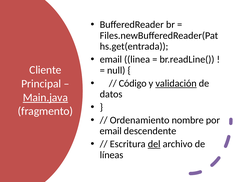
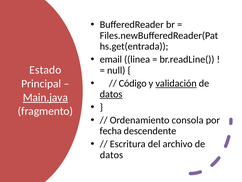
Cliente: Cliente -> Estado
datos at (111, 94) underline: none -> present
nombre: nombre -> consola
email at (111, 131): email -> fecha
del underline: present -> none
líneas at (112, 154): líneas -> datos
